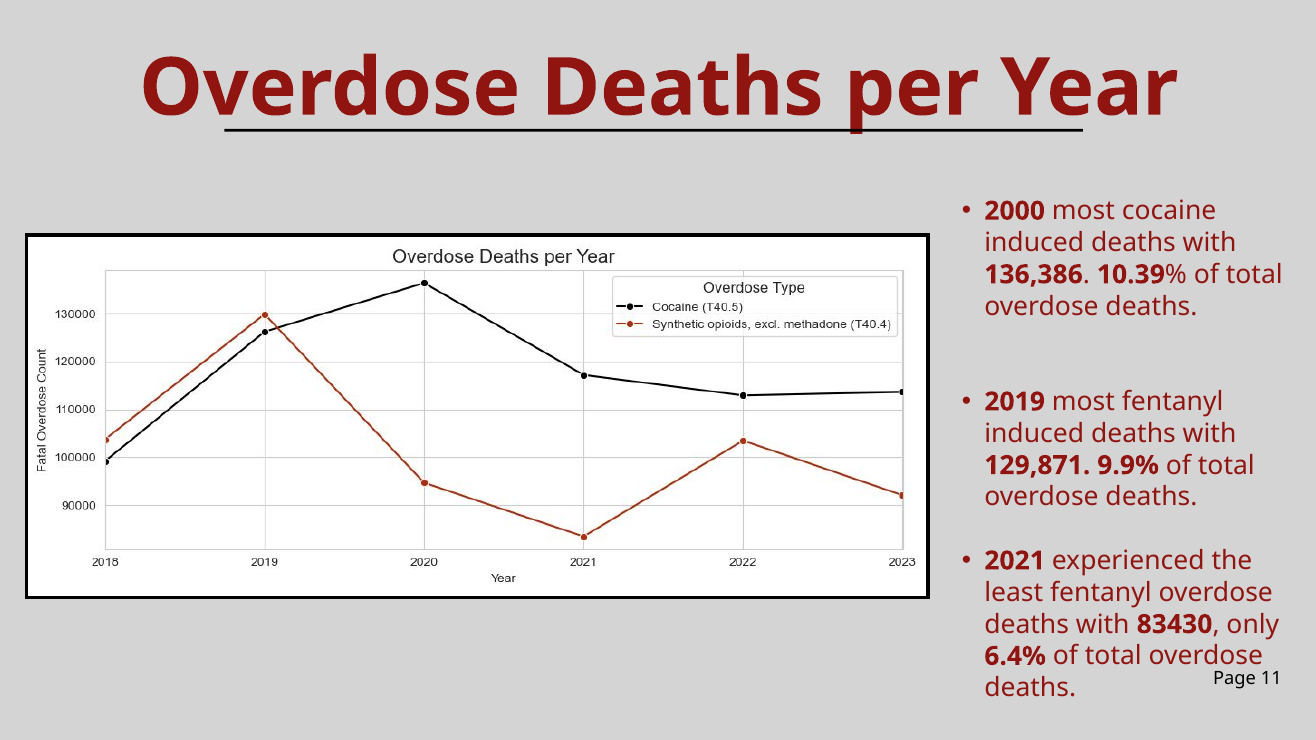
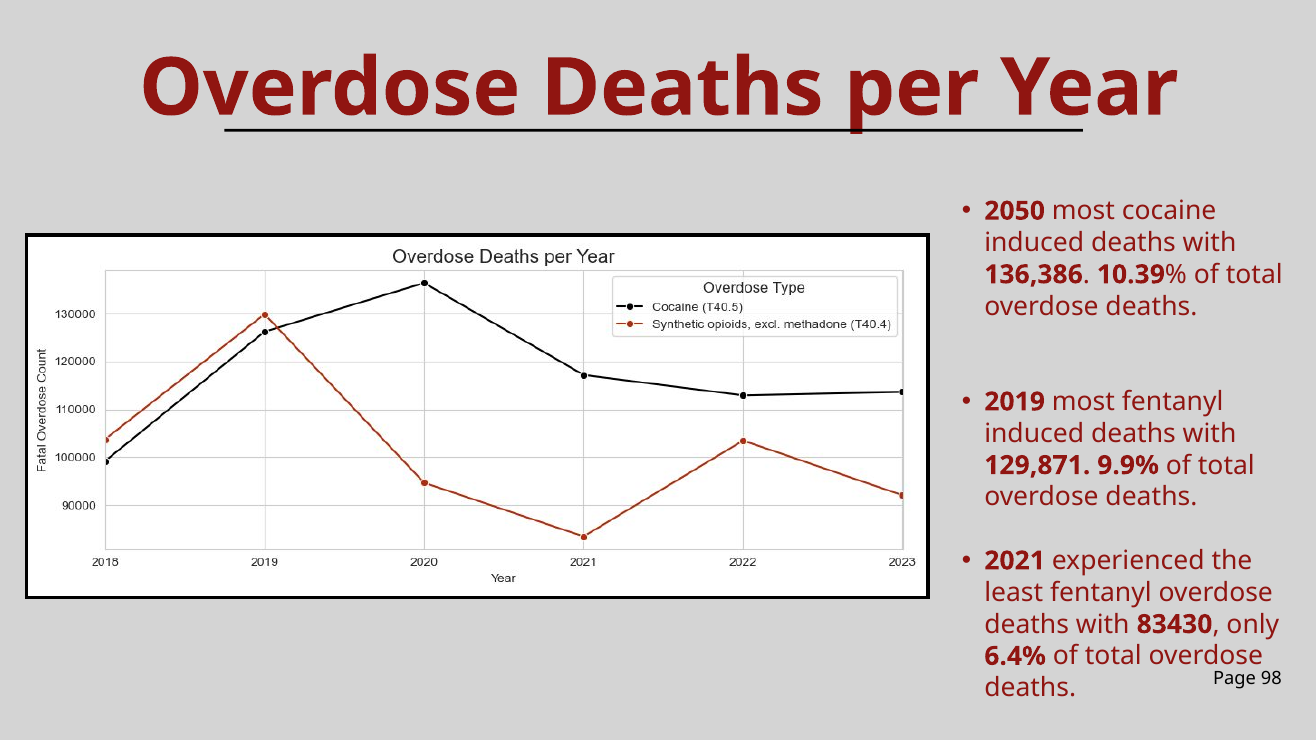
2000: 2000 -> 2050
11: 11 -> 98
